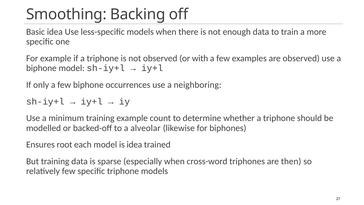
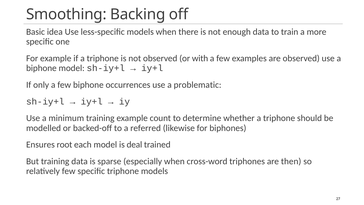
neighboring: neighboring -> problematic
alveolar: alveolar -> referred
is idea: idea -> deal
